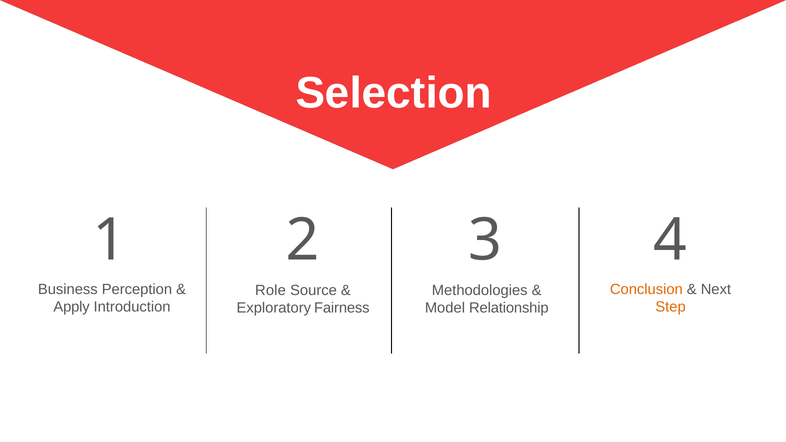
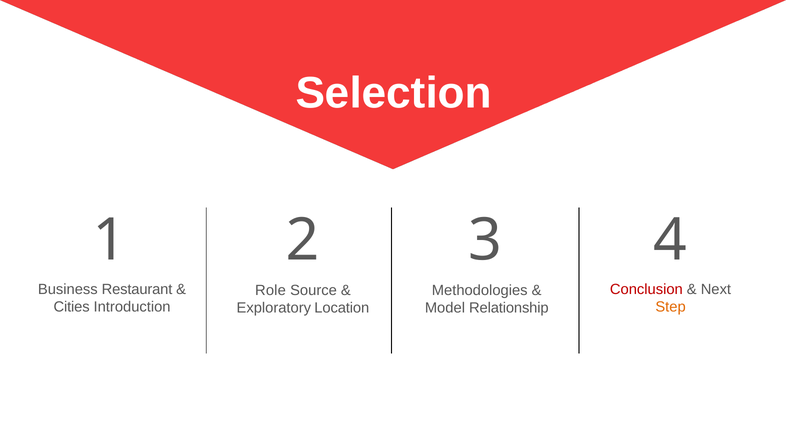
Perception: Perception -> Restaurant
Conclusion colour: orange -> red
Apply: Apply -> Cities
Fairness: Fairness -> Location
